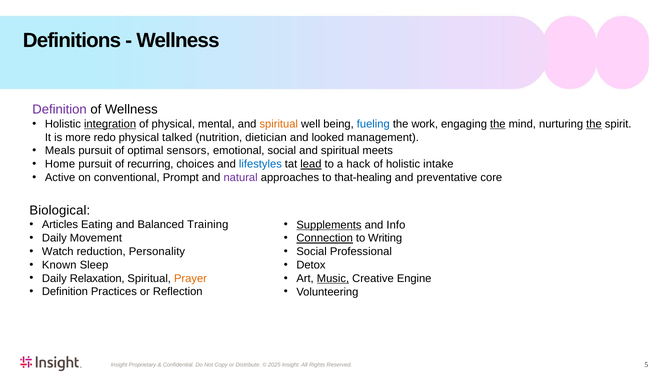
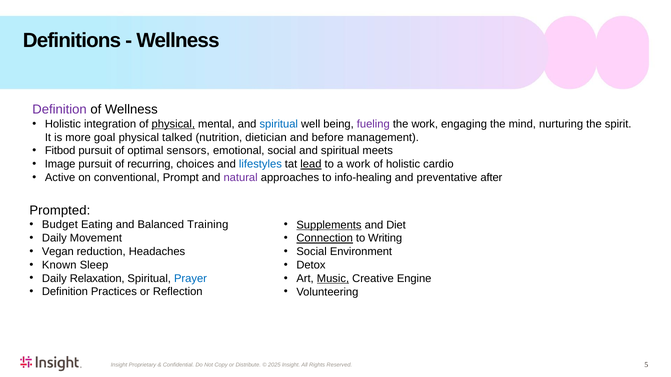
integration underline: present -> none
physical at (173, 124) underline: none -> present
spiritual at (279, 124) colour: orange -> blue
fueling colour: blue -> purple
the at (498, 124) underline: present -> none
the at (594, 124) underline: present -> none
redo: redo -> goal
looked: looked -> before
Meals: Meals -> Fitbod
Home: Home -> Image
a hack: hack -> work
intake: intake -> cardio
that-healing: that-healing -> info-healing
core: core -> after
Biological: Biological -> Prompted
Articles: Articles -> Budget
Info: Info -> Diet
Watch: Watch -> Vegan
Personality: Personality -> Headaches
Professional: Professional -> Environment
Prayer colour: orange -> blue
